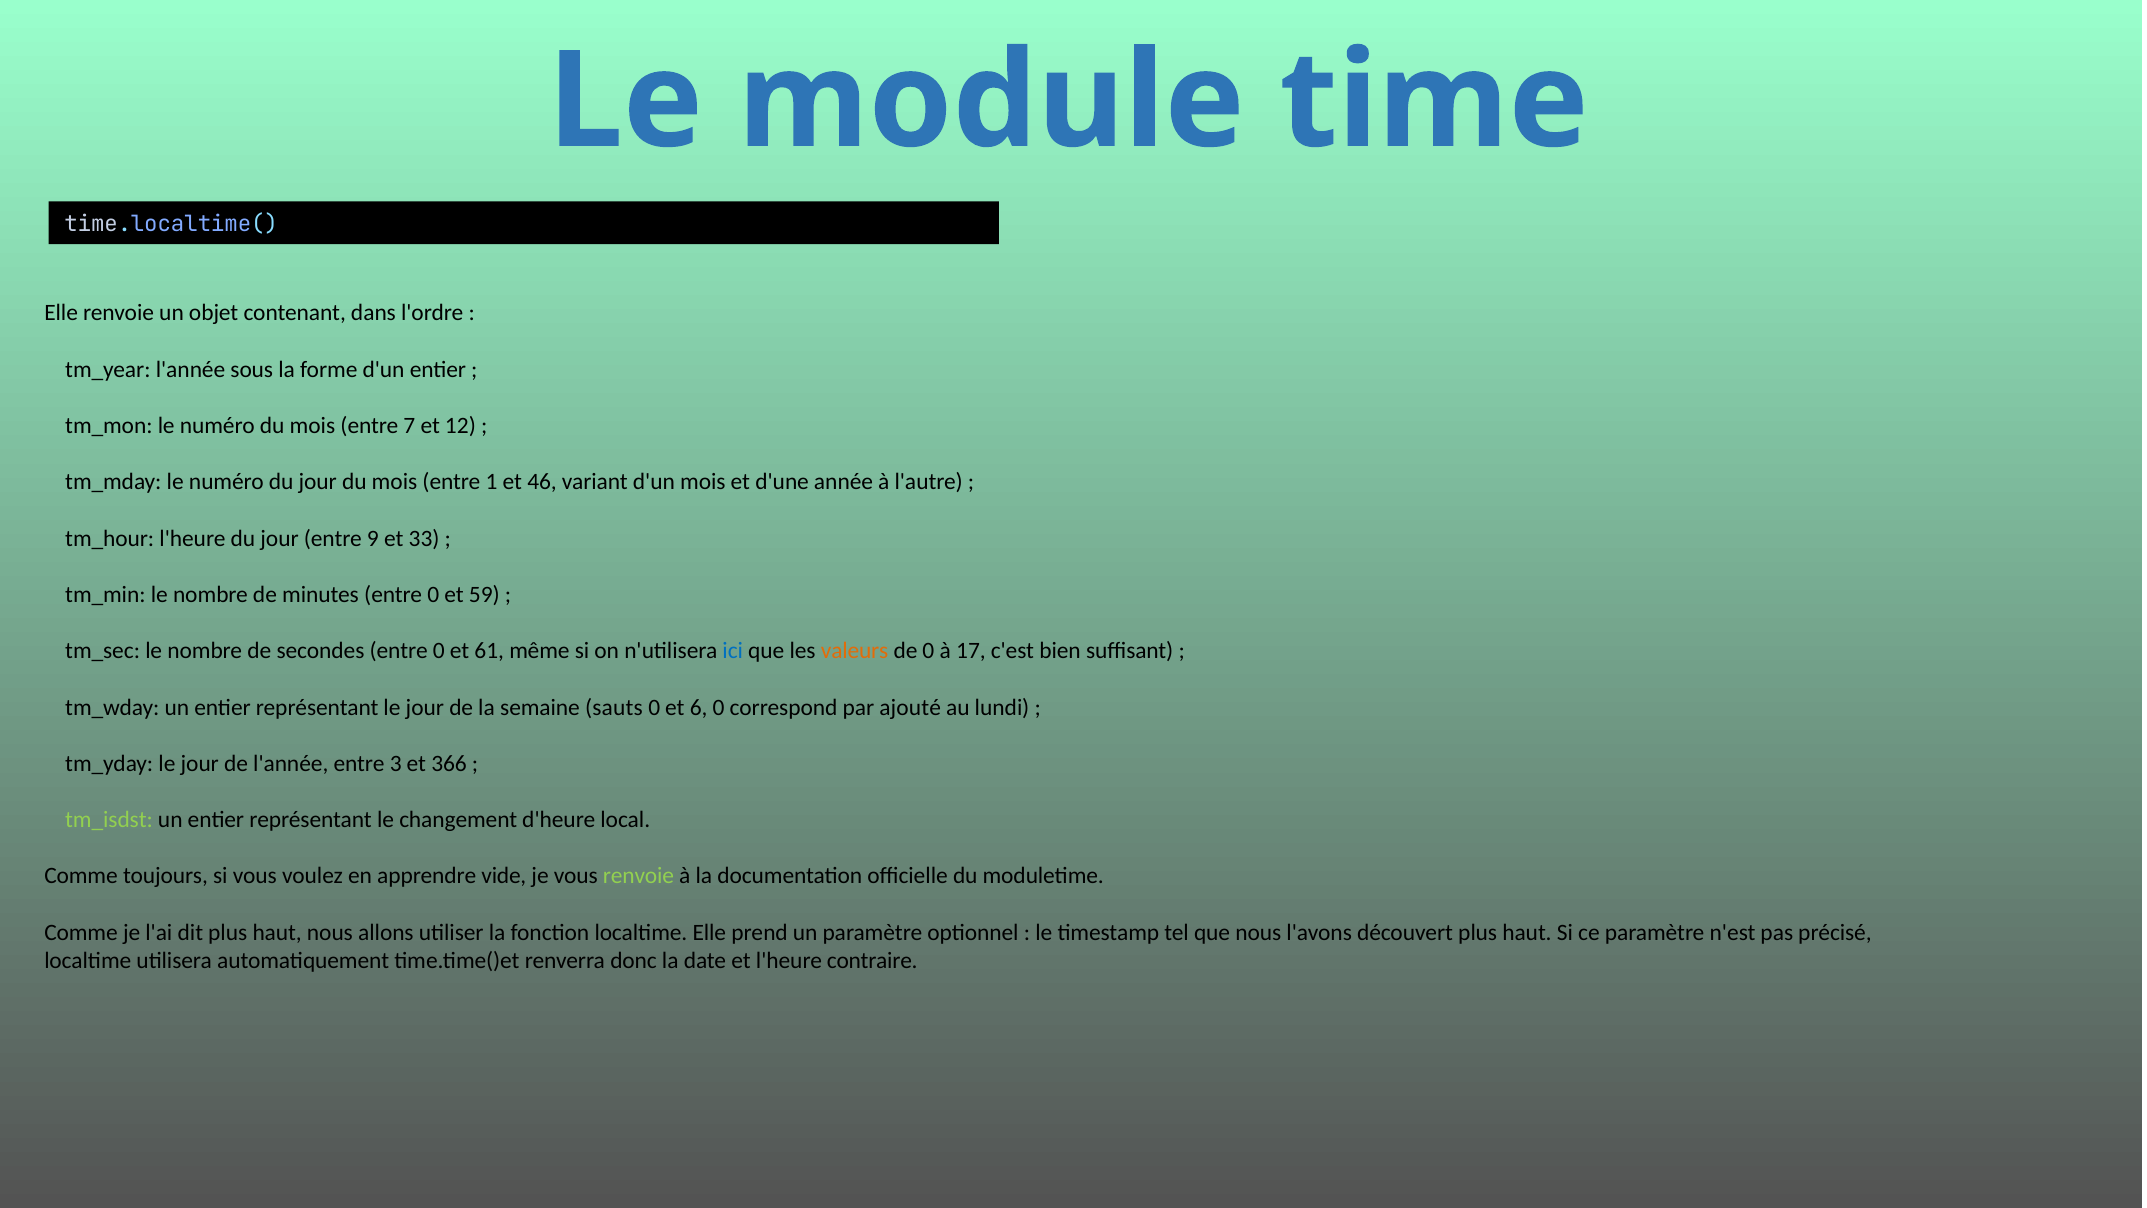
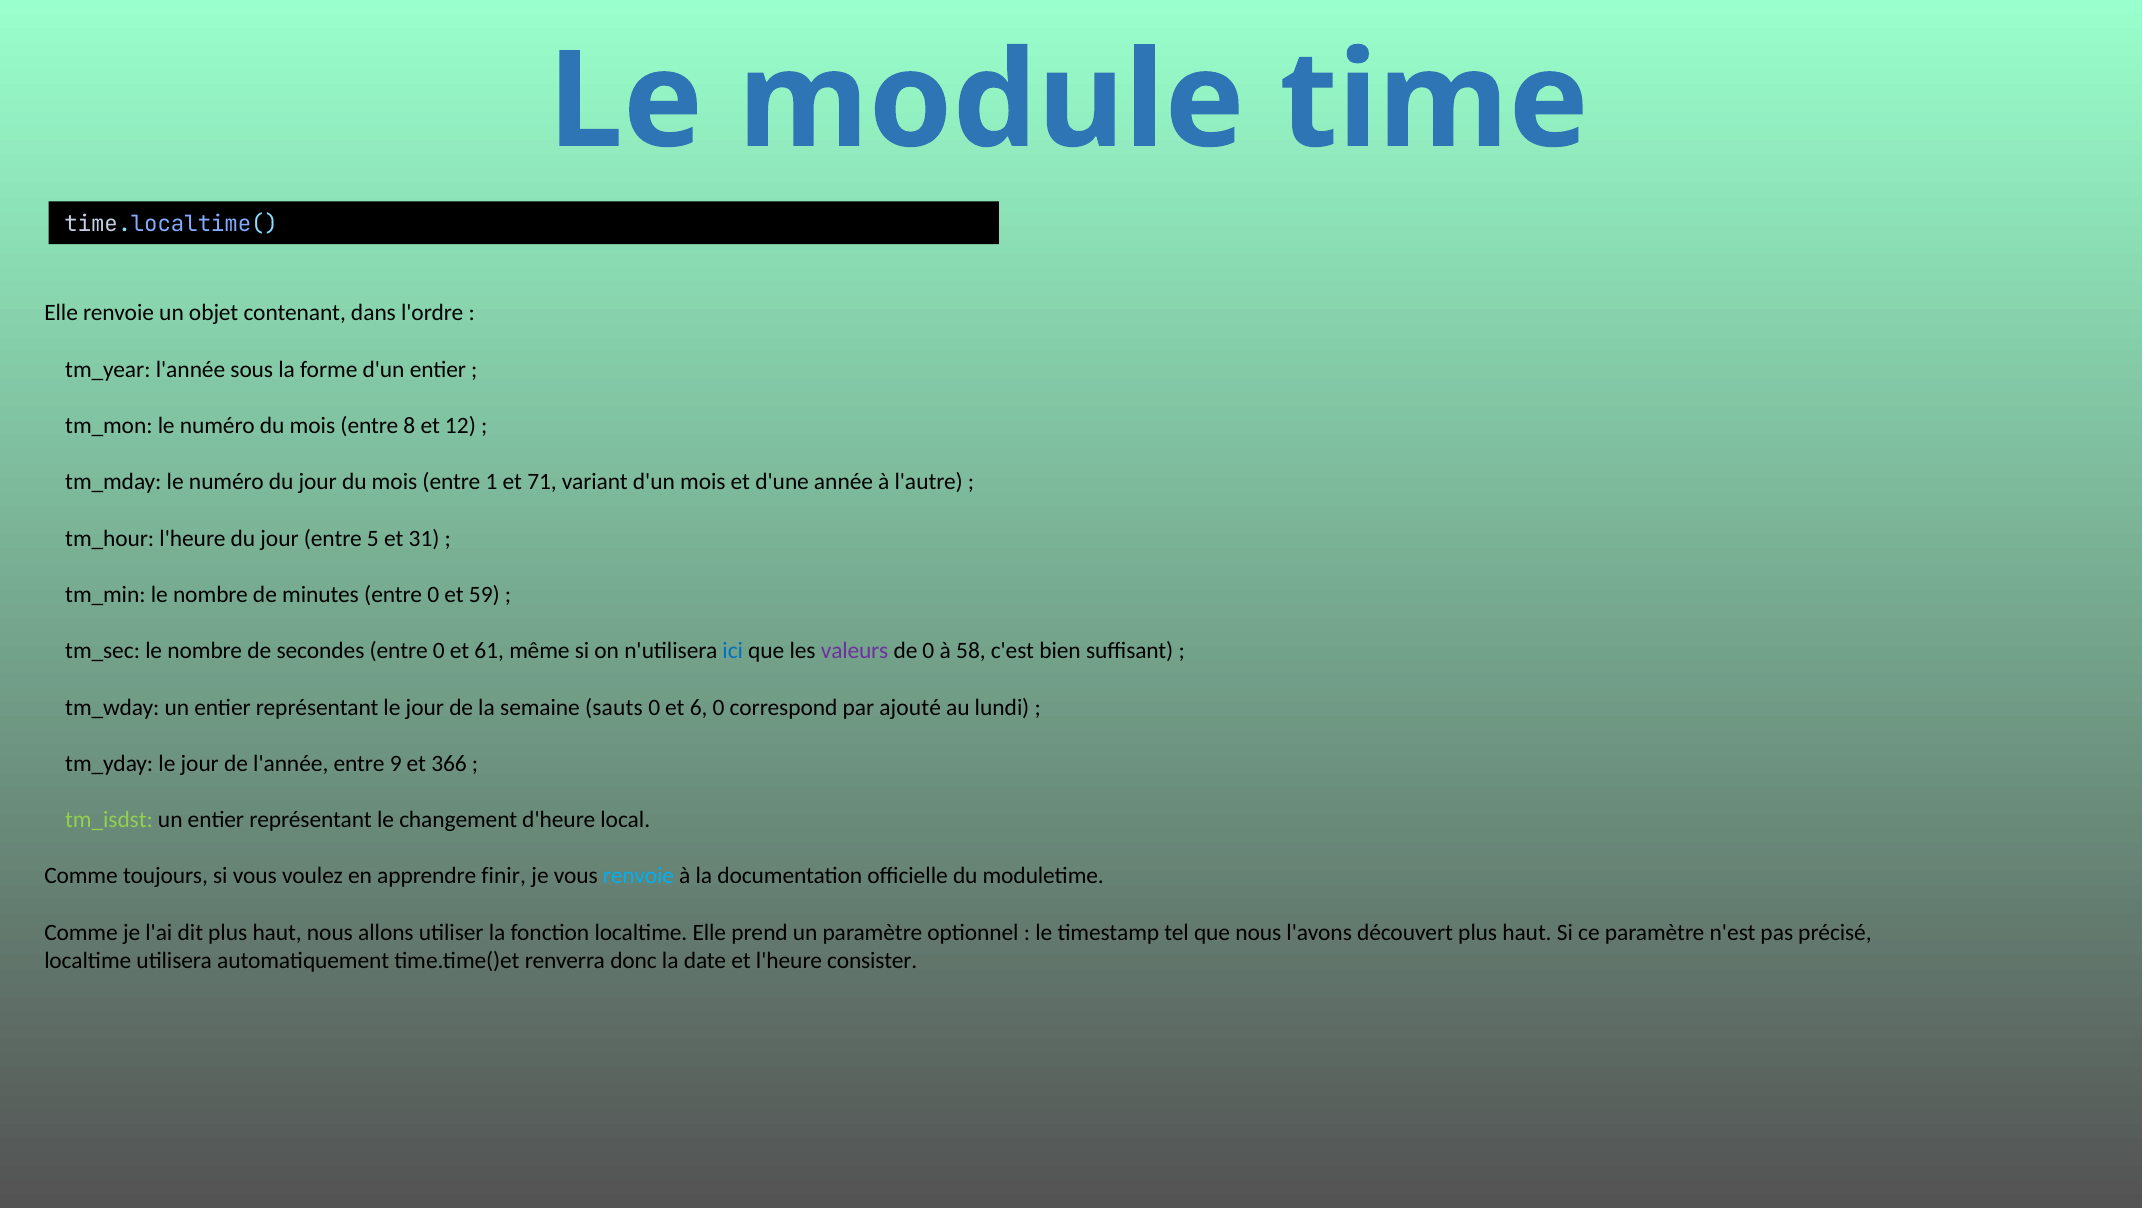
7: 7 -> 8
46: 46 -> 71
9: 9 -> 5
33: 33 -> 31
valeurs colour: orange -> purple
17: 17 -> 58
3: 3 -> 9
vide: vide -> finir
renvoie at (638, 876) colour: light green -> light blue
contraire: contraire -> consister
